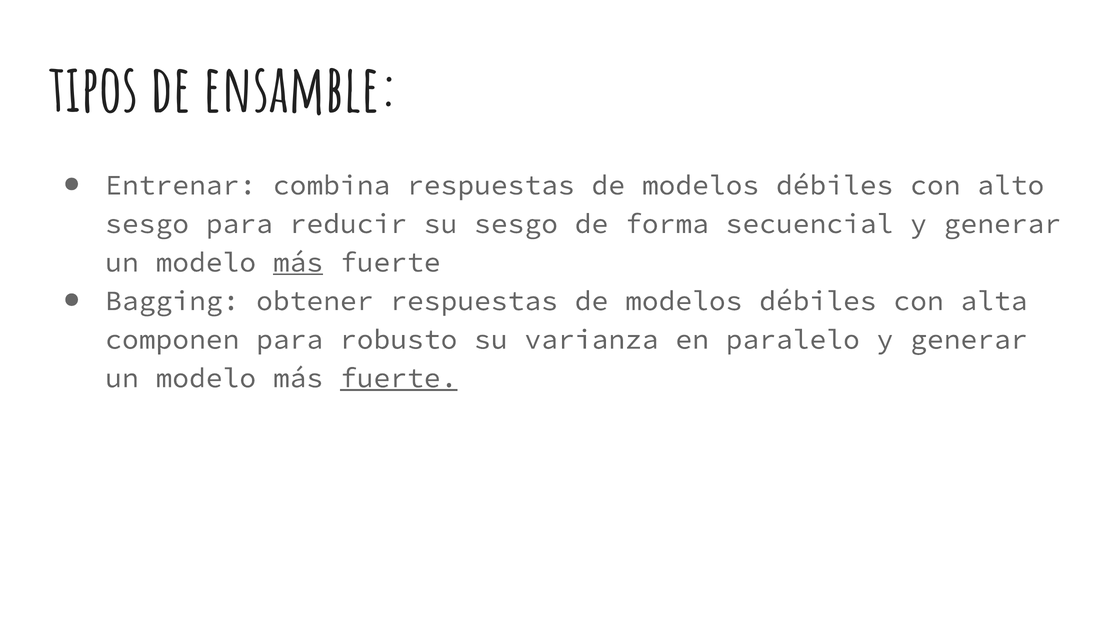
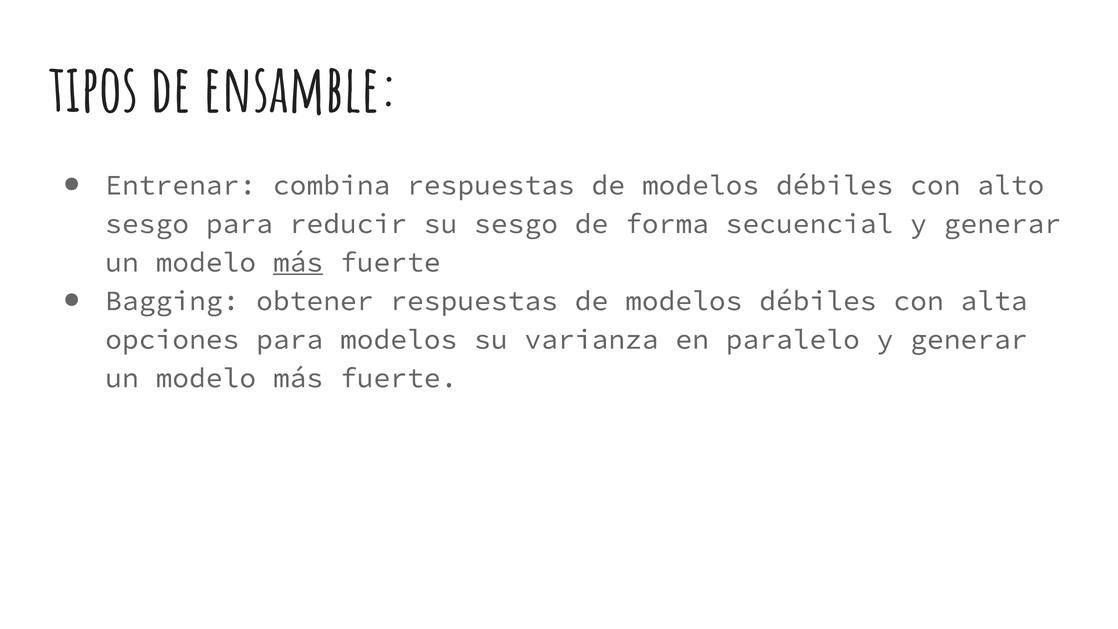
componen: componen -> opciones
para robusto: robusto -> modelos
fuerte at (399, 378) underline: present -> none
